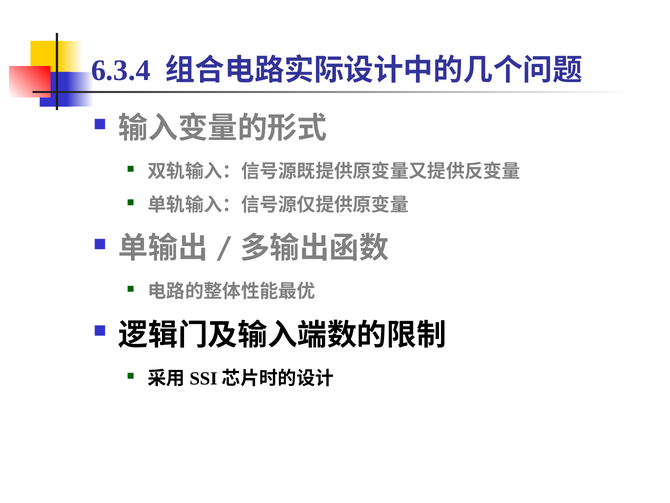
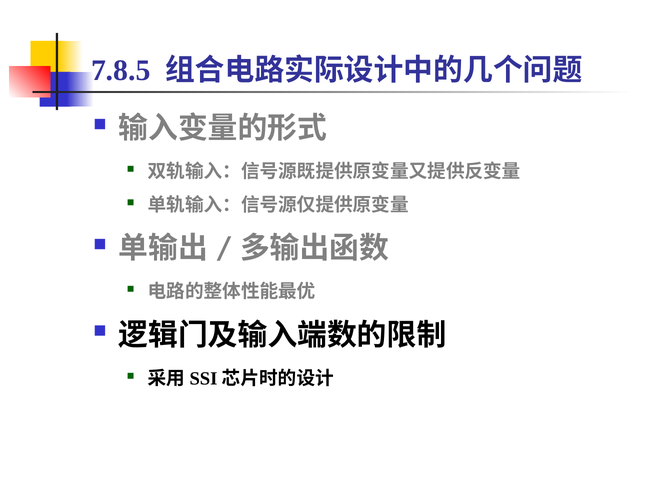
6.3.4: 6.3.4 -> 7.8.5
